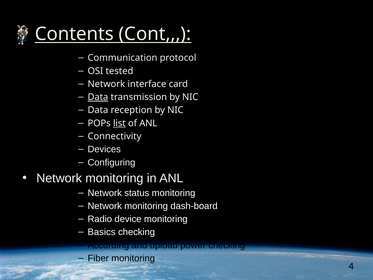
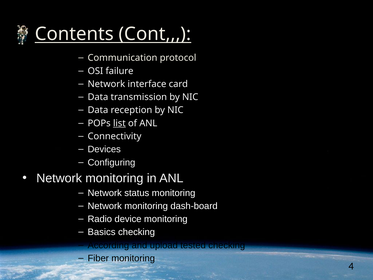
tested: tested -> failure
Data at (98, 97) underline: present -> none
power: power -> tested
